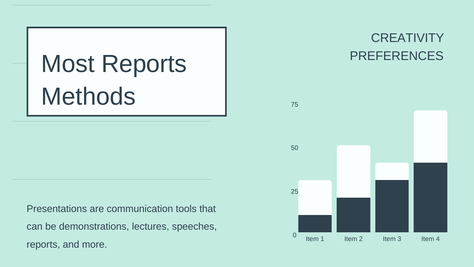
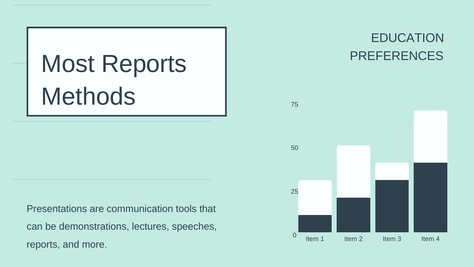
CREATIVITY: CREATIVITY -> EDUCATION
